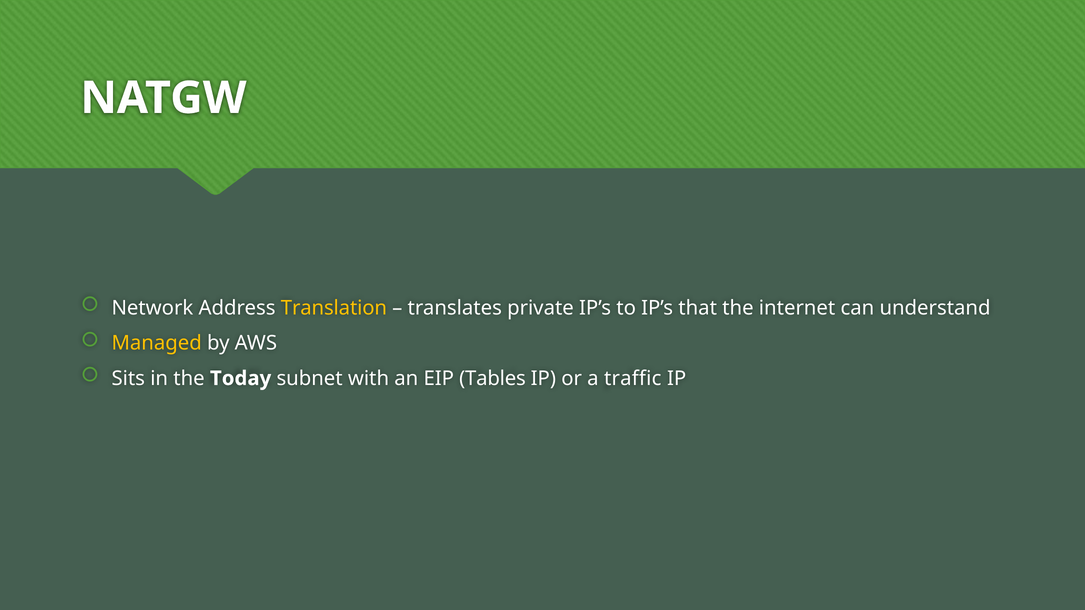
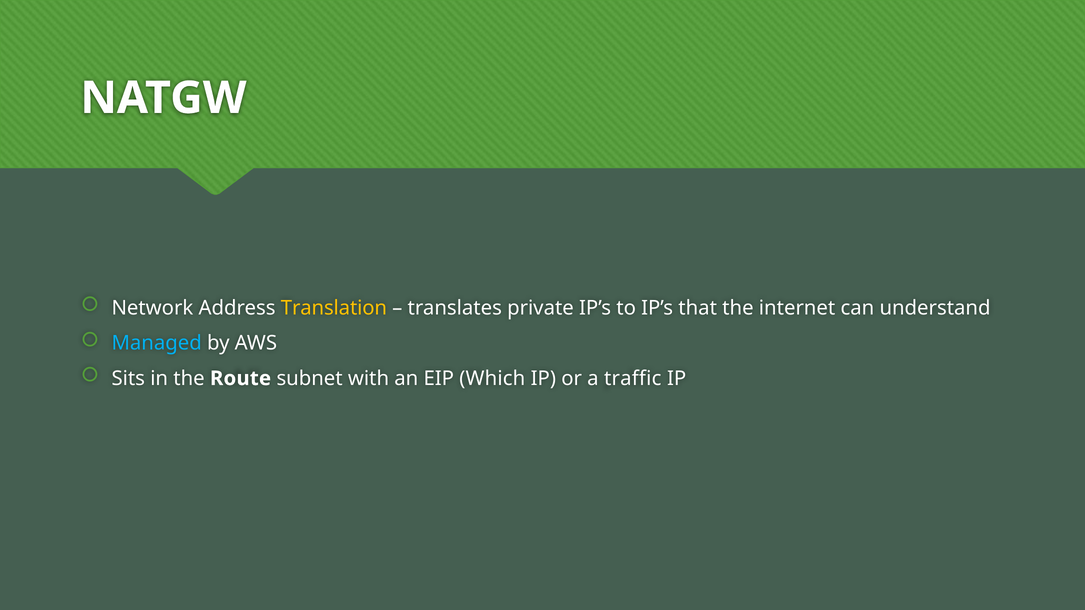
Managed colour: yellow -> light blue
Today: Today -> Route
Tables: Tables -> Which
